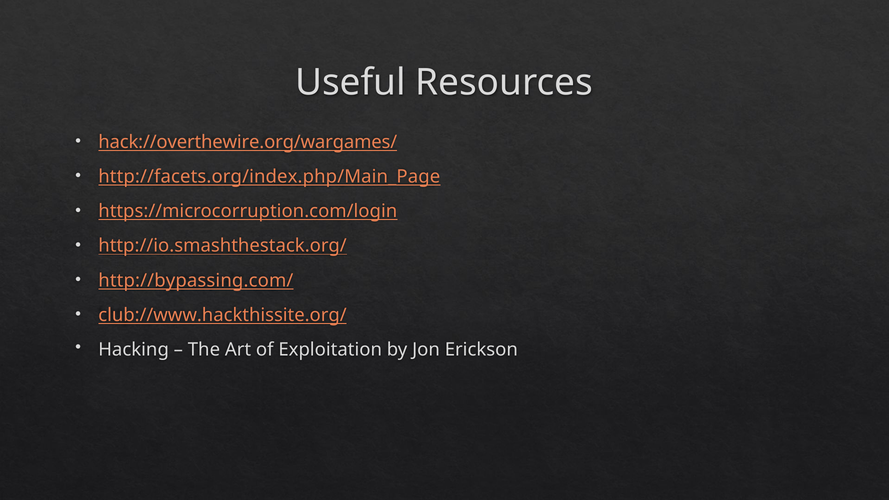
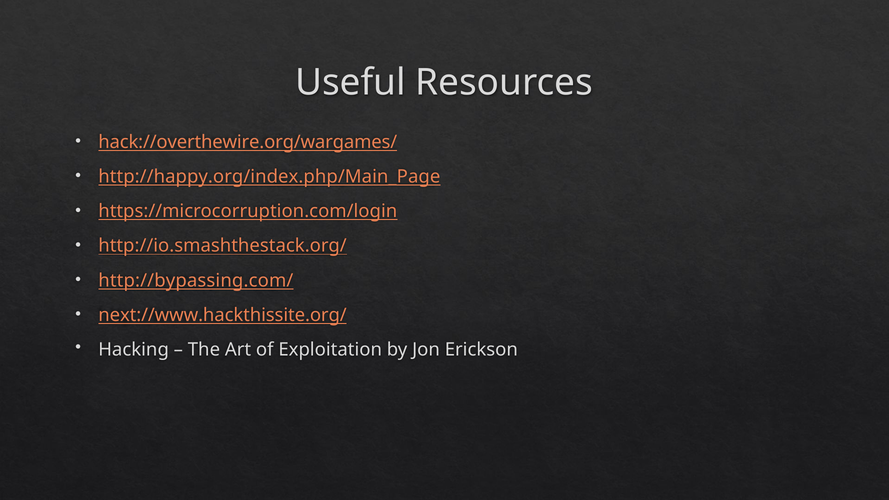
http://facets.org/index.php/Main_Page: http://facets.org/index.php/Main_Page -> http://happy.org/index.php/Main_Page
club://www.hackthissite.org/: club://www.hackthissite.org/ -> next://www.hackthissite.org/
